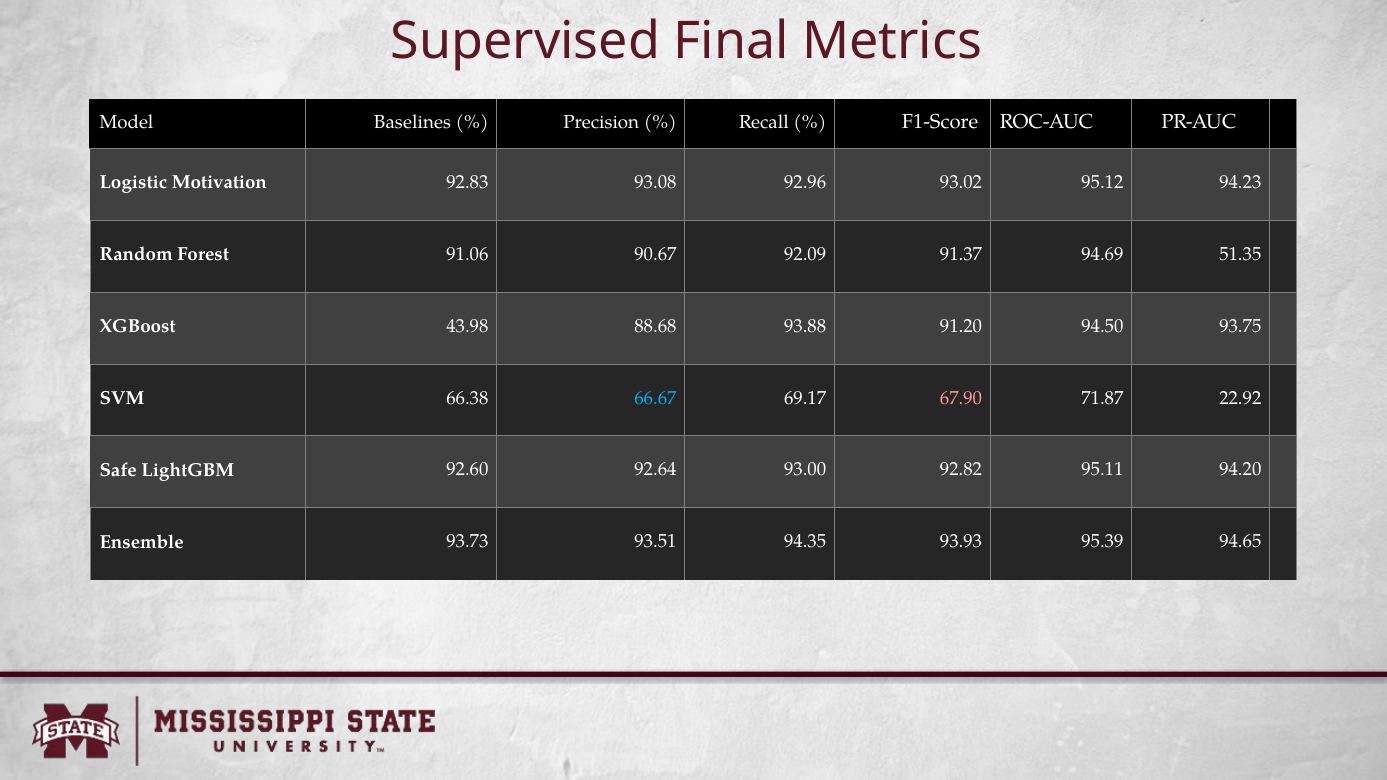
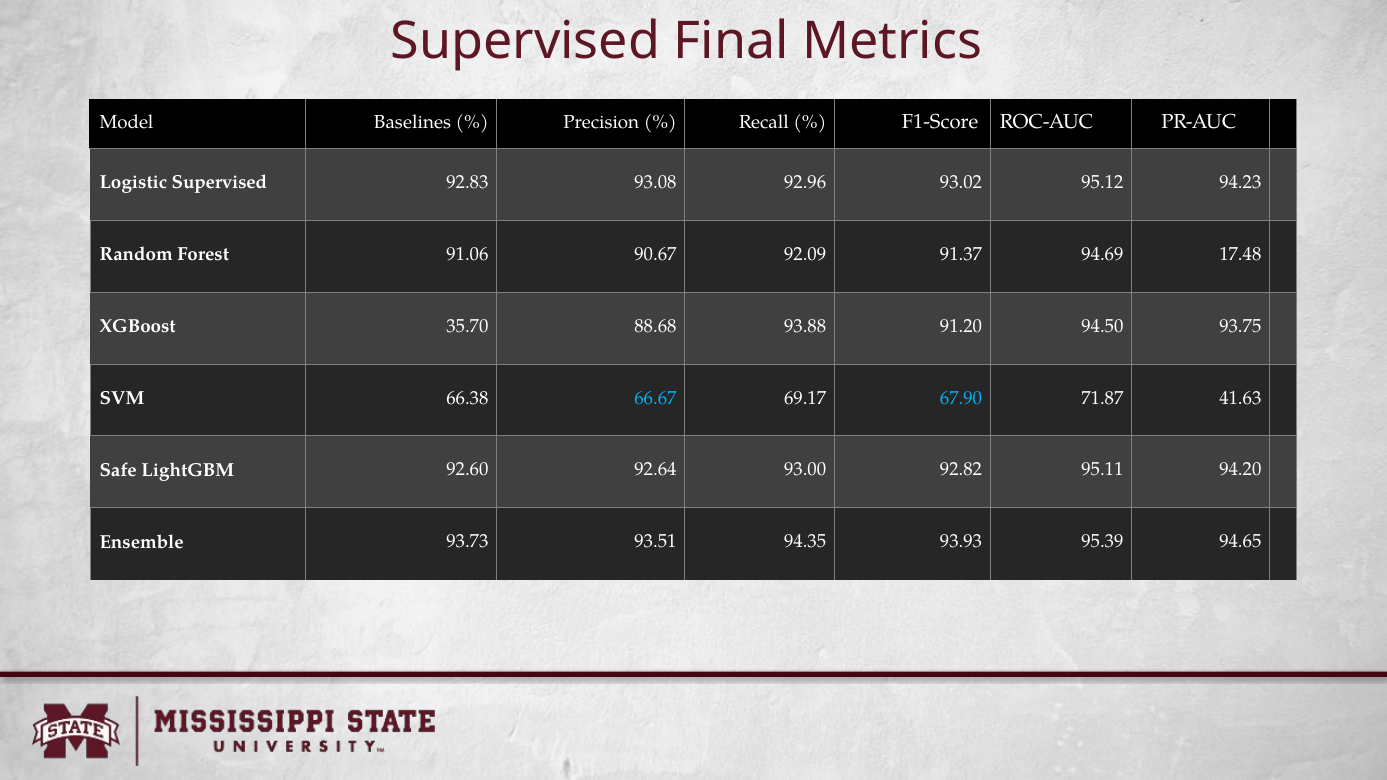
Logistic Motivation: Motivation -> Supervised
51.35: 51.35 -> 17.48
43.98: 43.98 -> 35.70
67.90 colour: pink -> light blue
22.92: 22.92 -> 41.63
